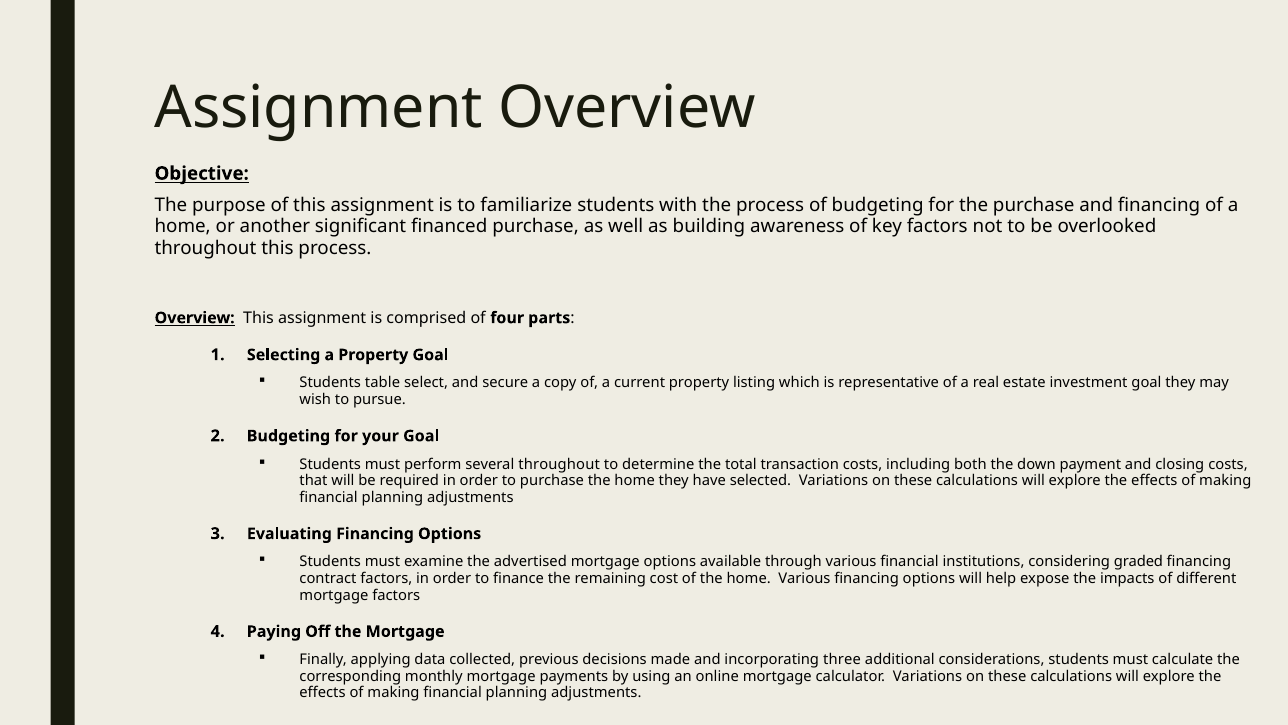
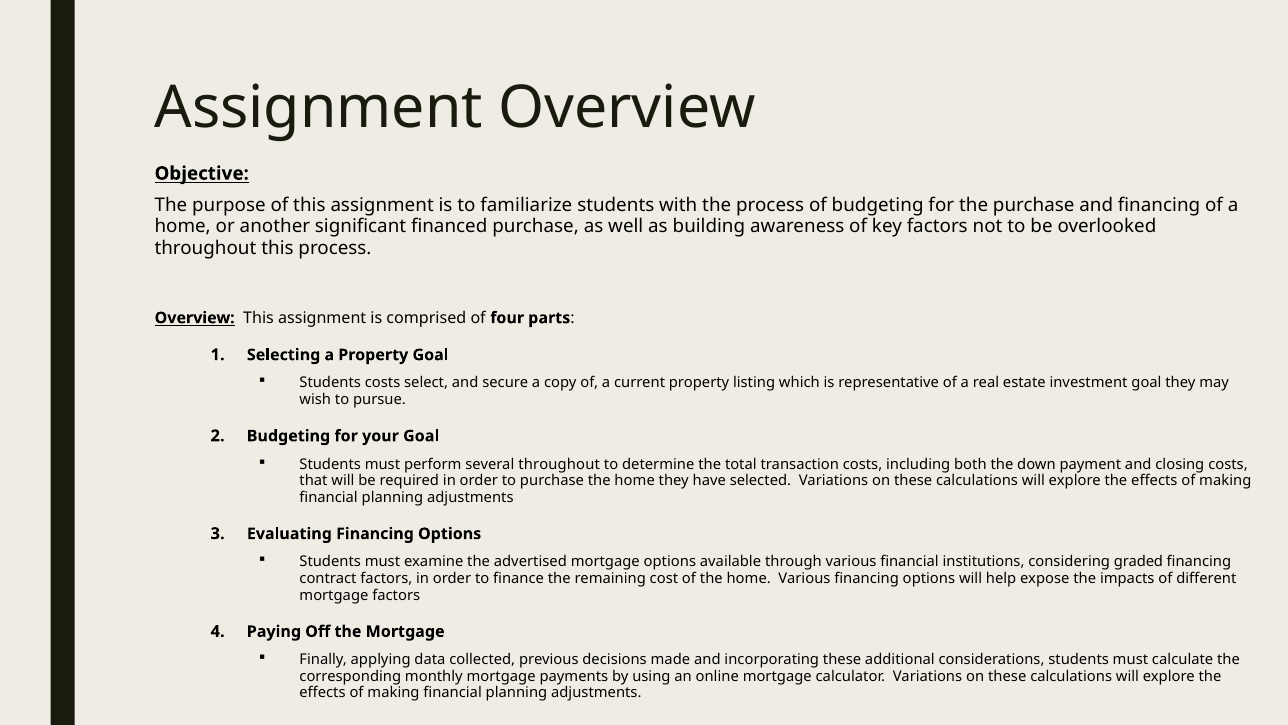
Students table: table -> costs
incorporating three: three -> these
